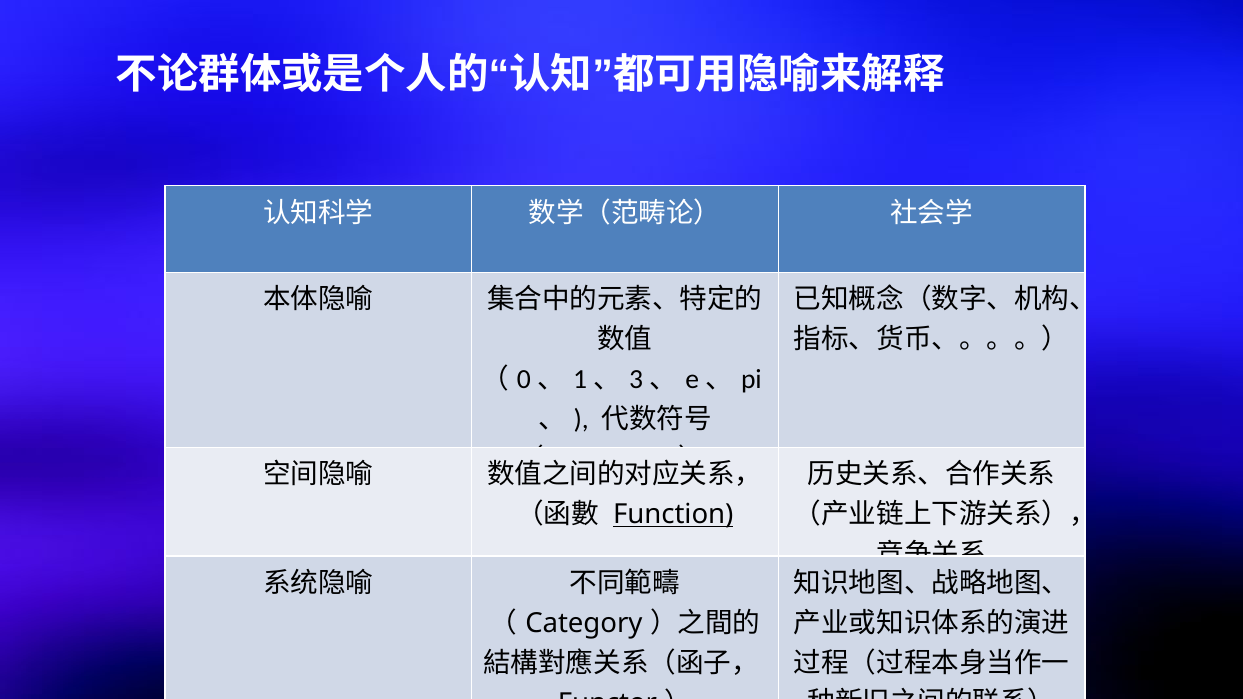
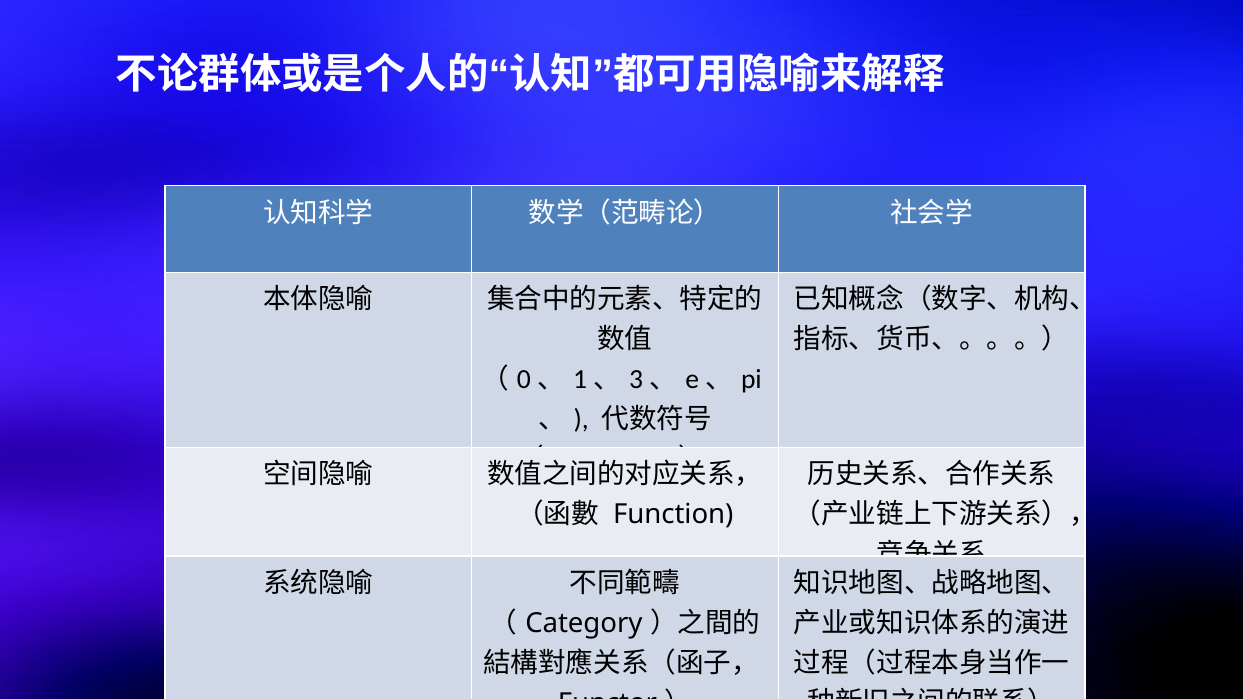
Function underline: present -> none
